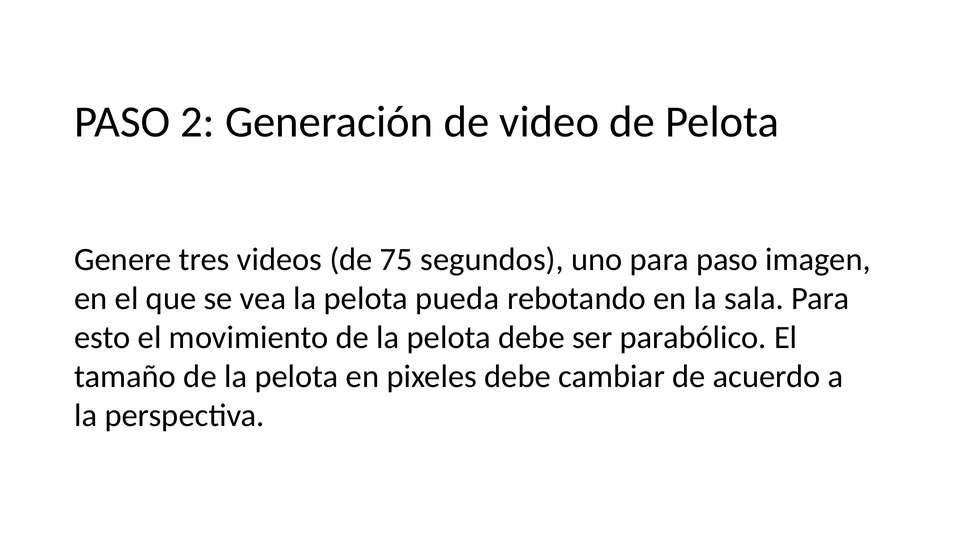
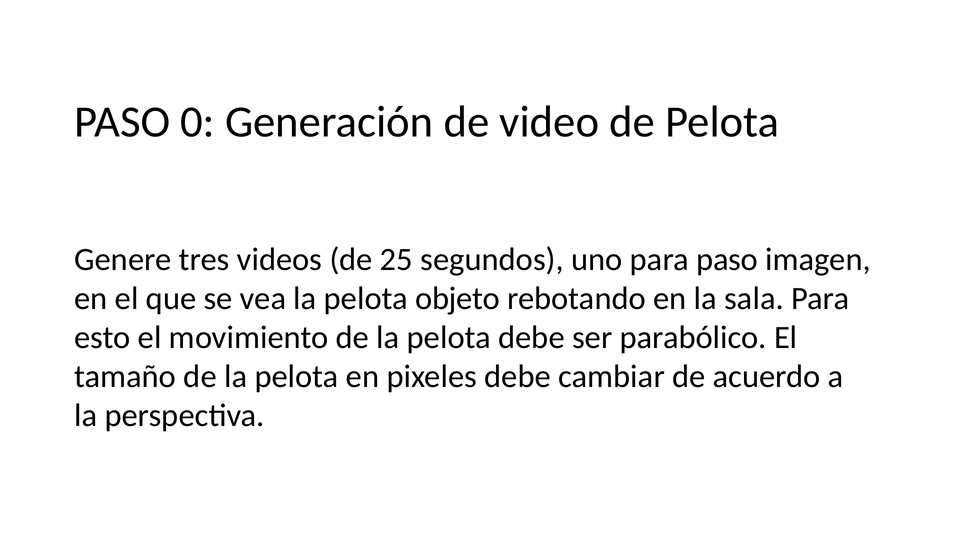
2: 2 -> 0
75: 75 -> 25
pueda: pueda -> objeto
